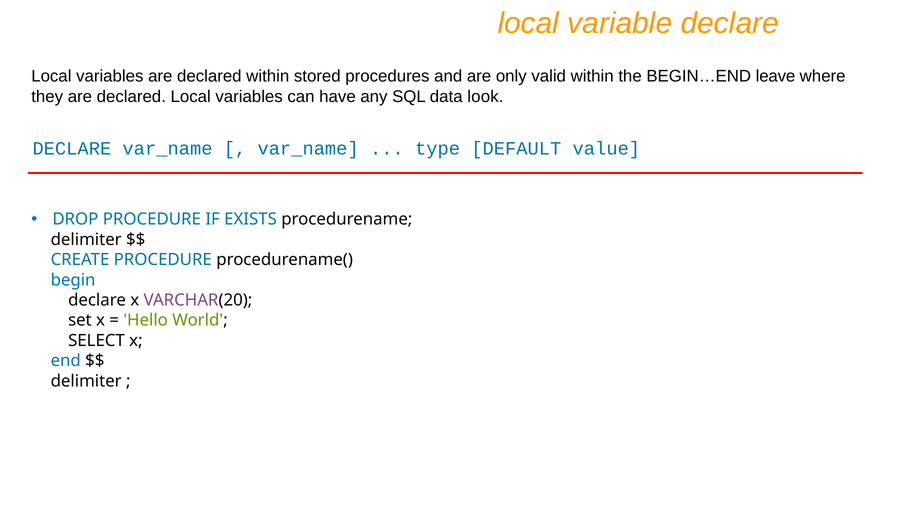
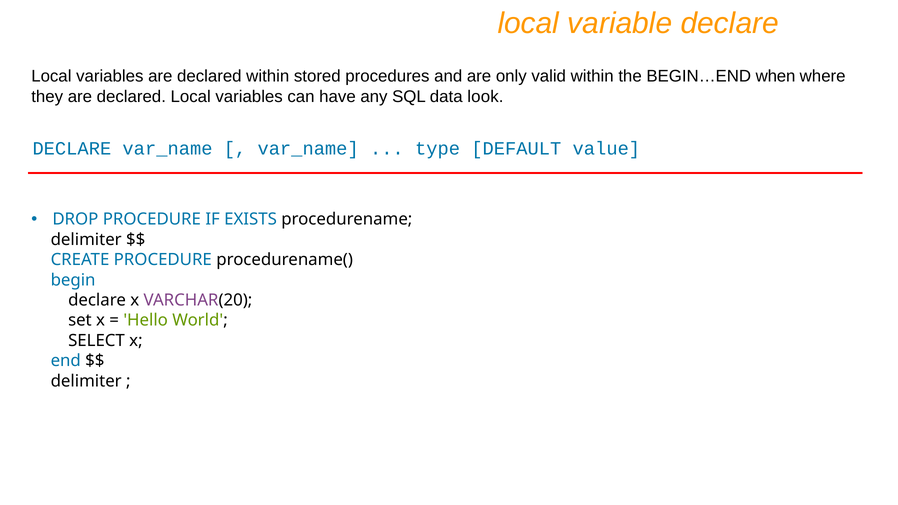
leave: leave -> when
